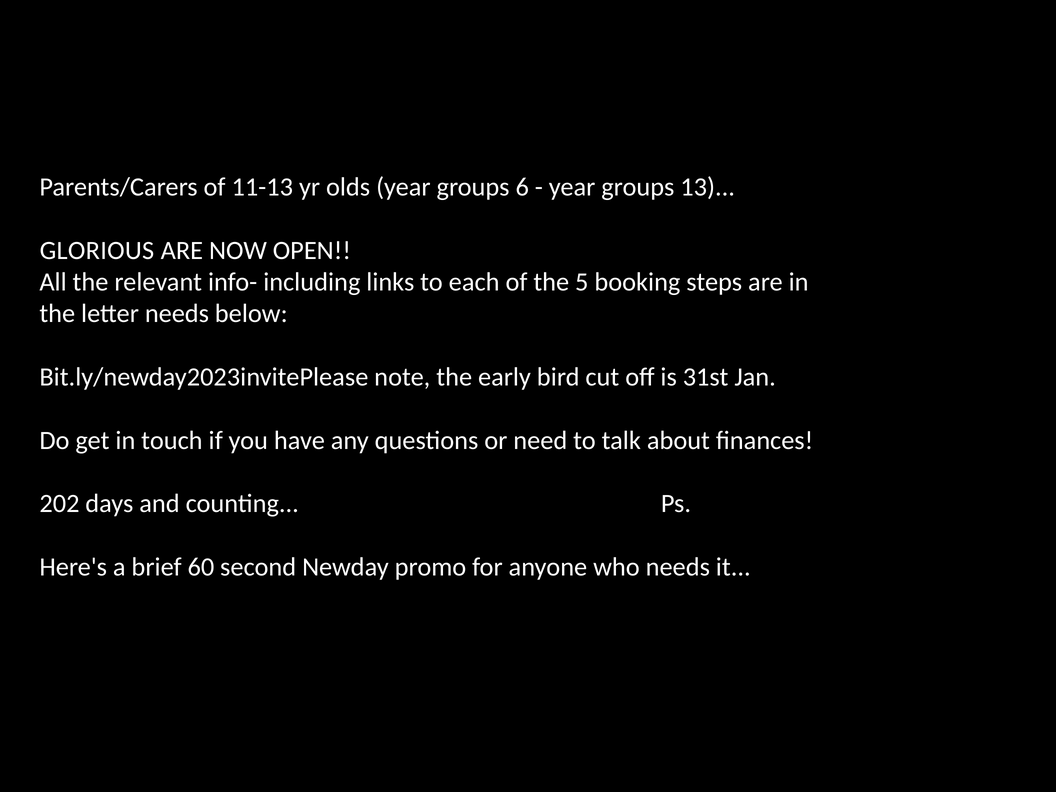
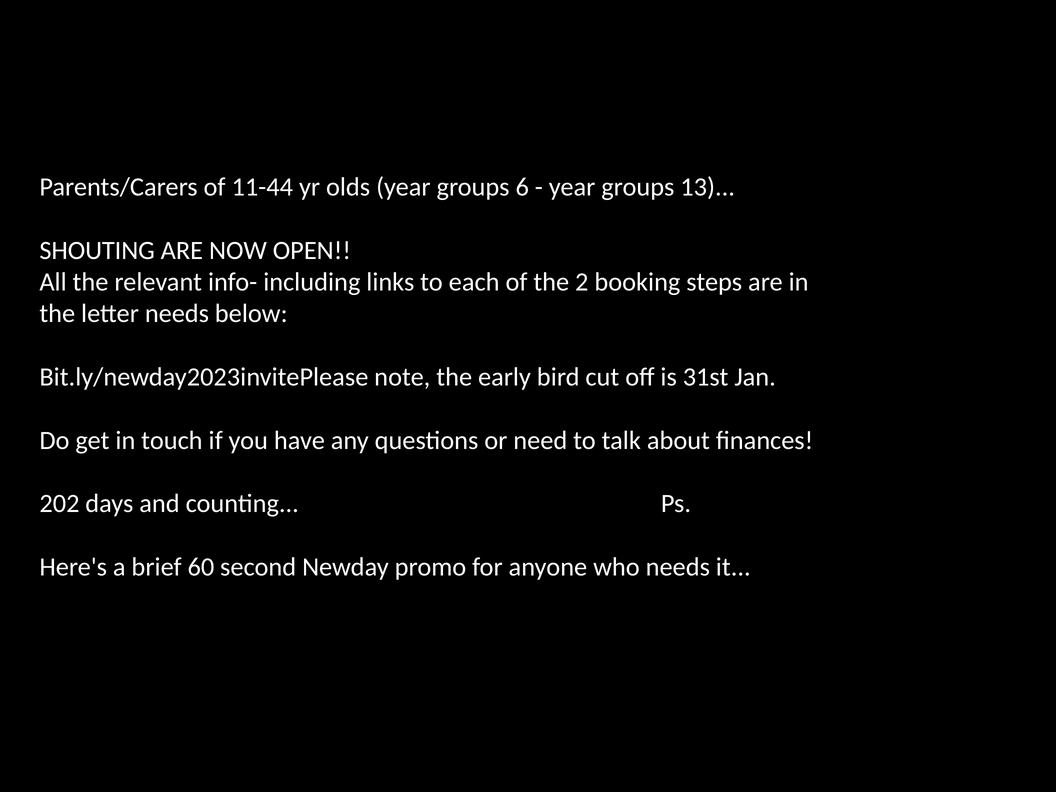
11-13: 11-13 -> 11-44
GLORIOUS: GLORIOUS -> SHOUTING
5: 5 -> 2
